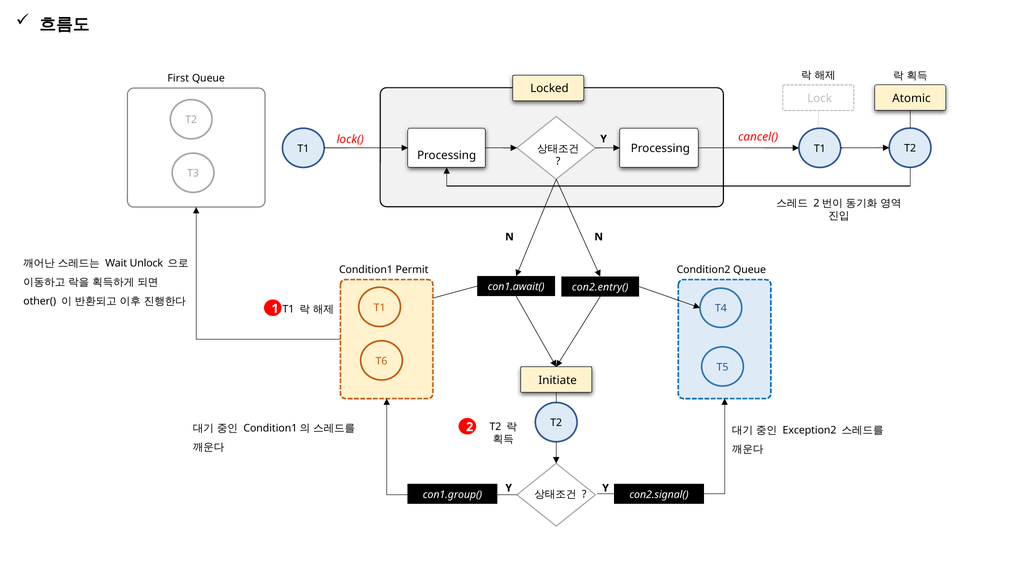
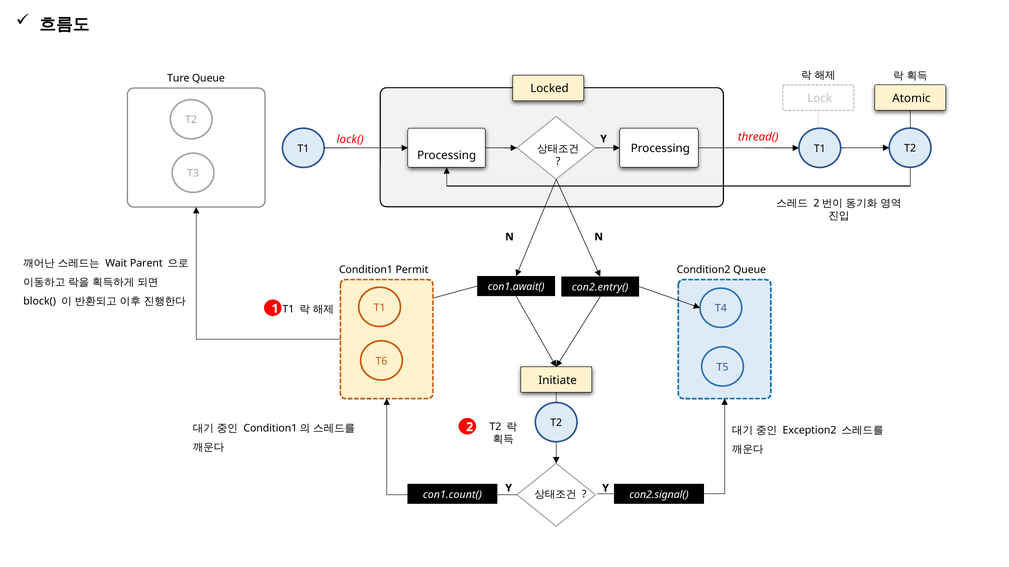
First: First -> Ture
cancel(: cancel( -> thread(
Unlock: Unlock -> Parent
other(: other( -> block(
con1.group(: con1.group( -> con1.count(
